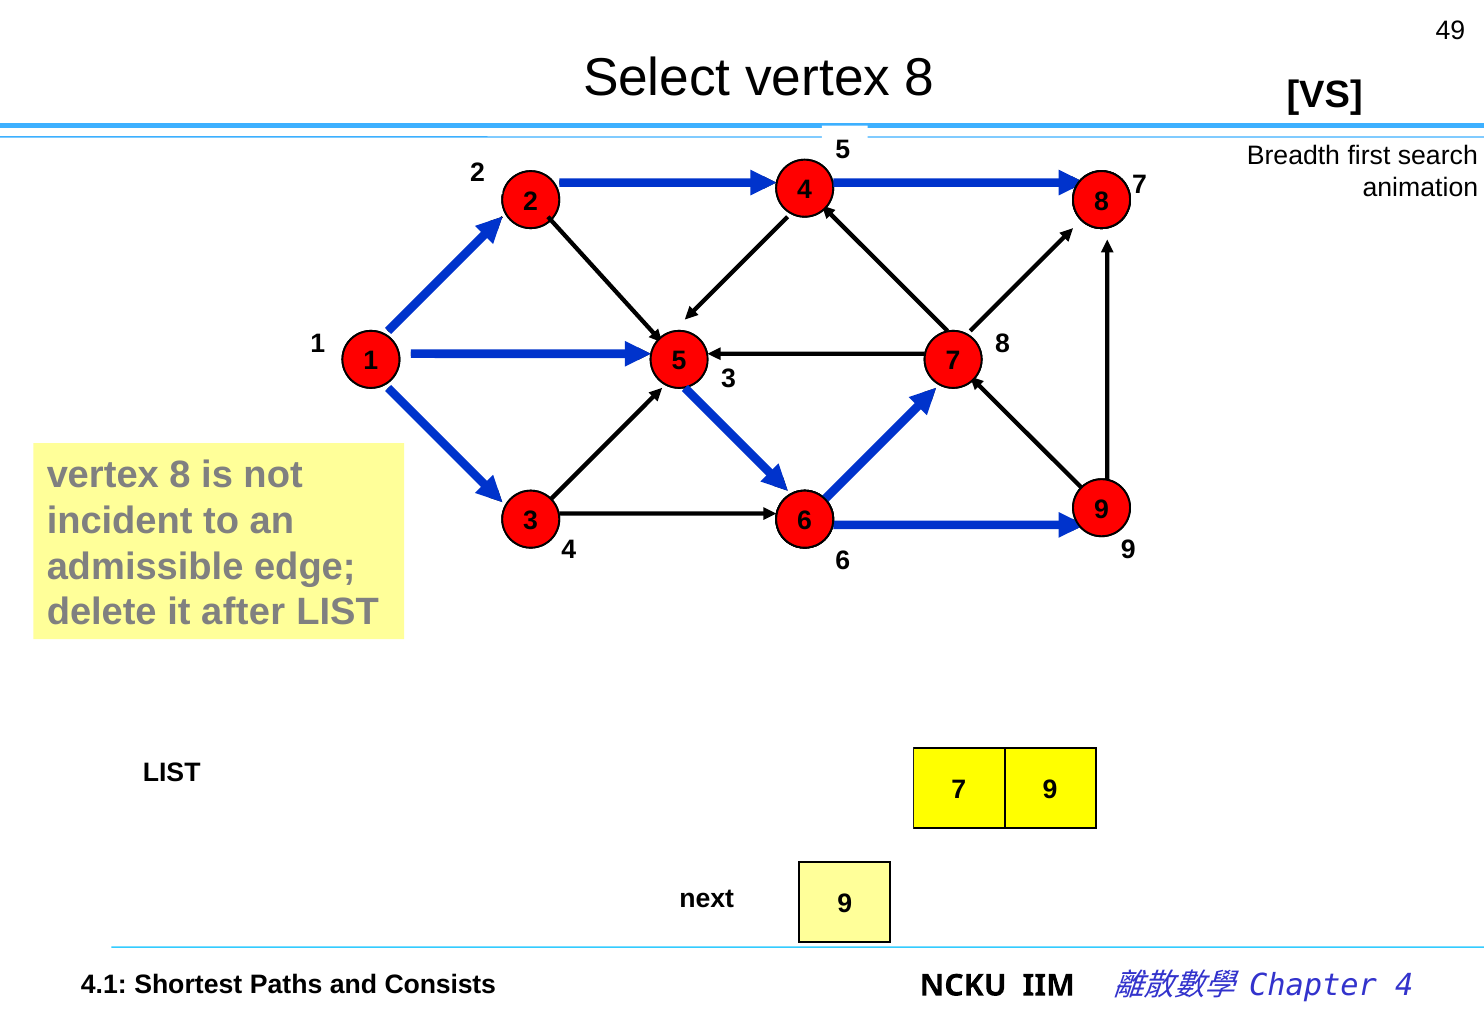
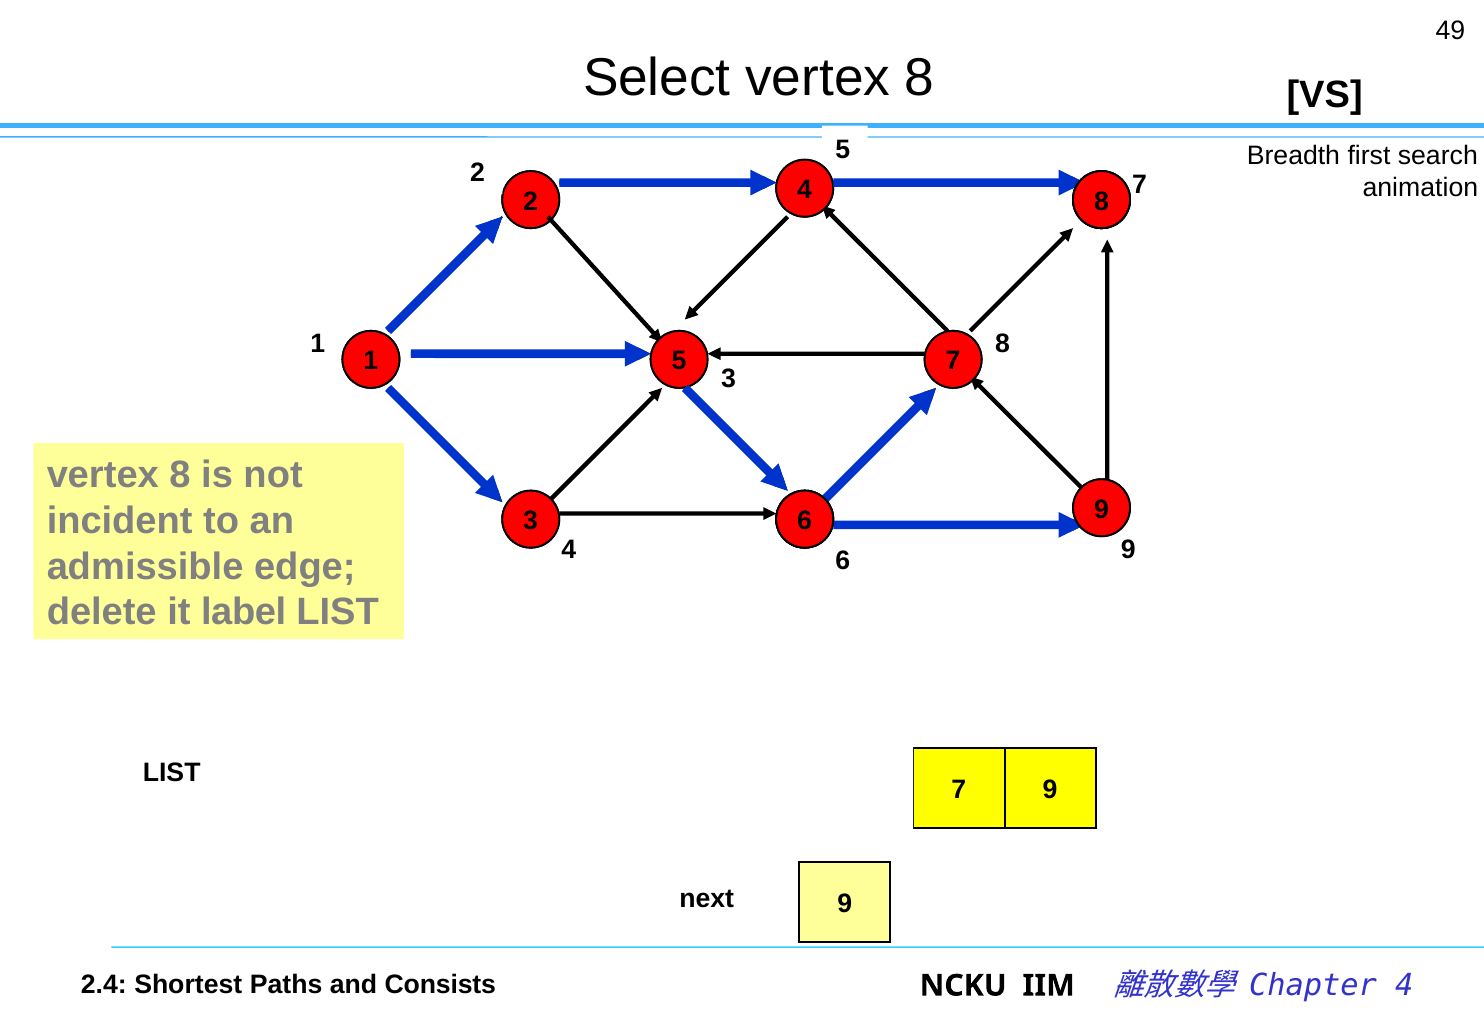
after: after -> label
4.1: 4.1 -> 2.4
